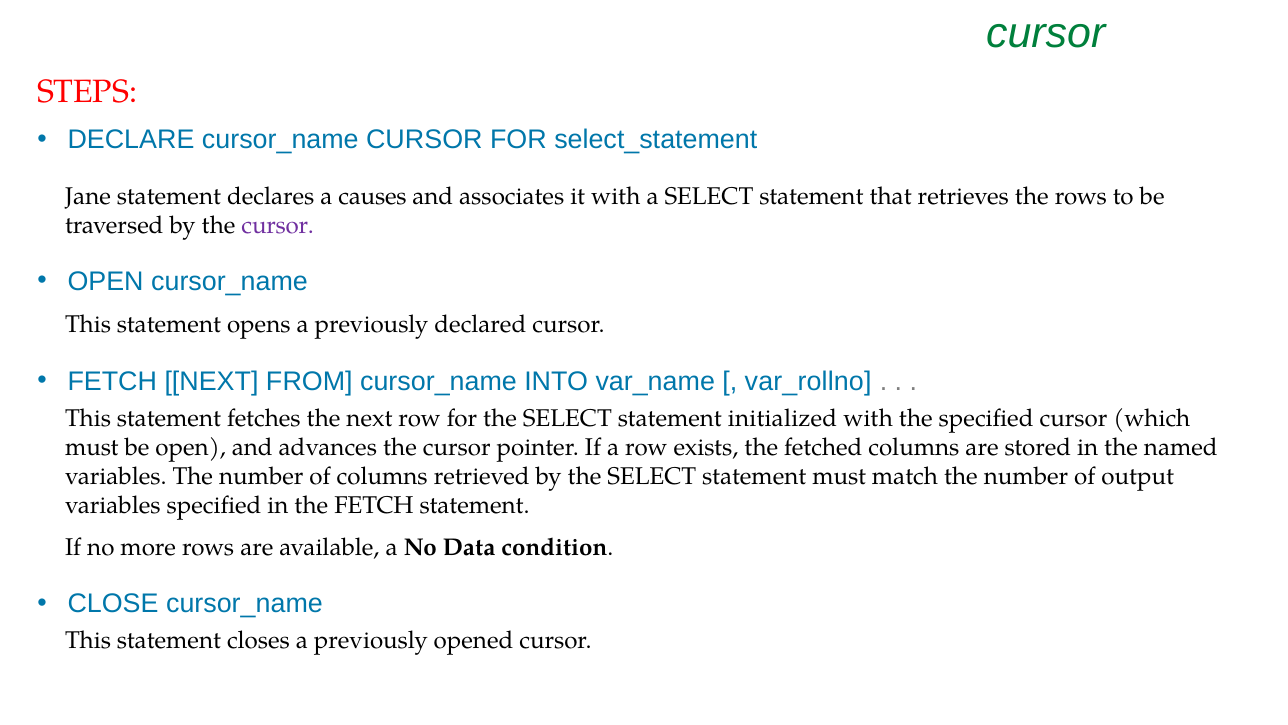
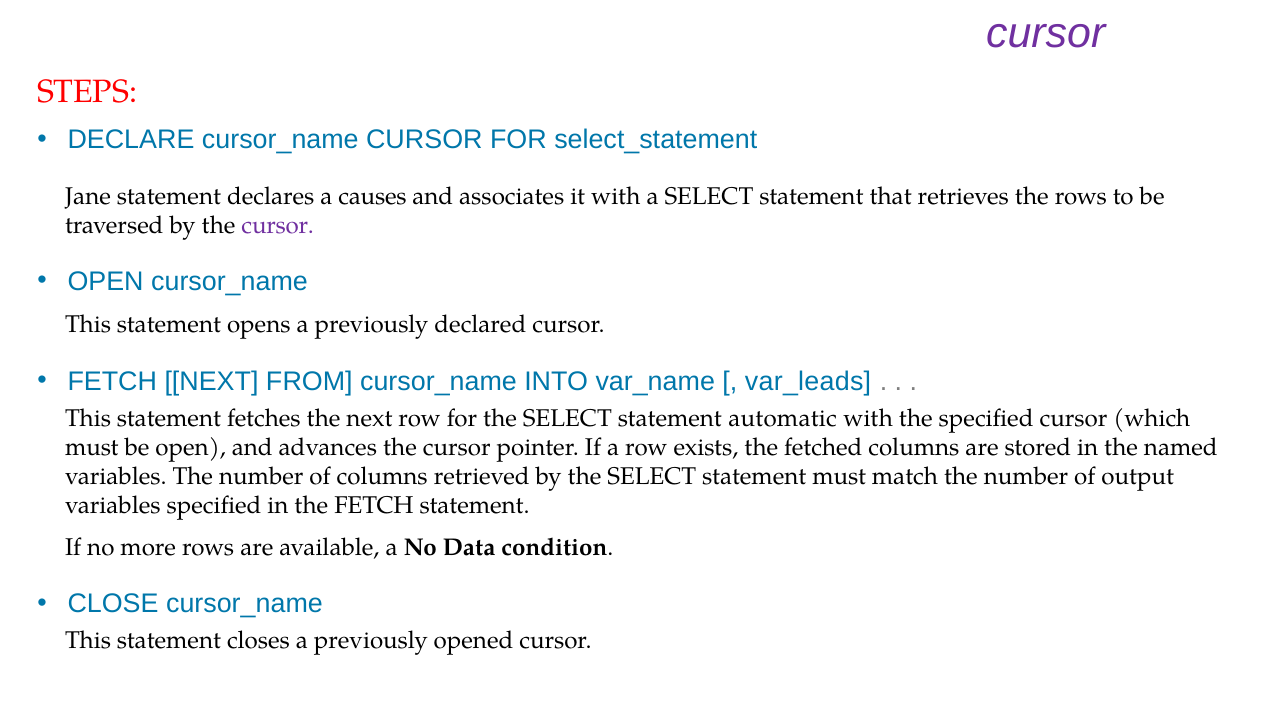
cursor at (1046, 34) colour: green -> purple
var_rollno: var_rollno -> var_leads
initialized: initialized -> automatic
